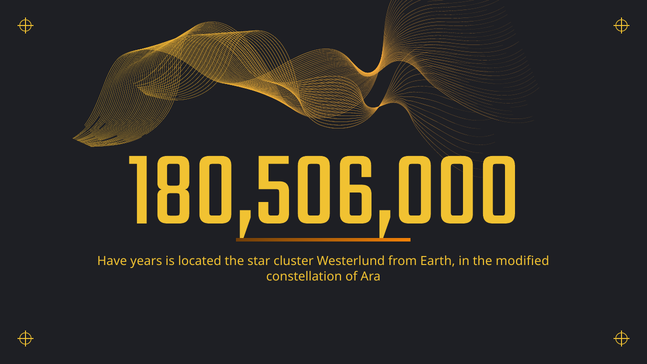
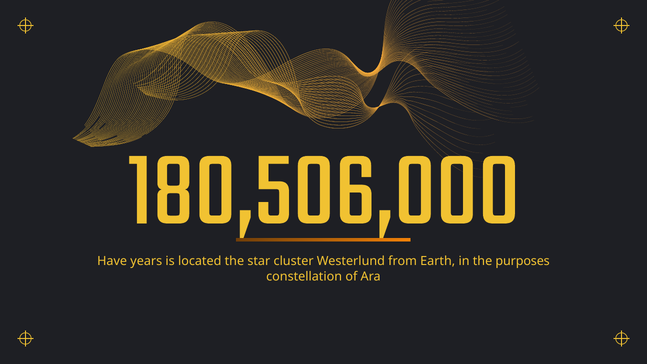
modified: modified -> purposes
